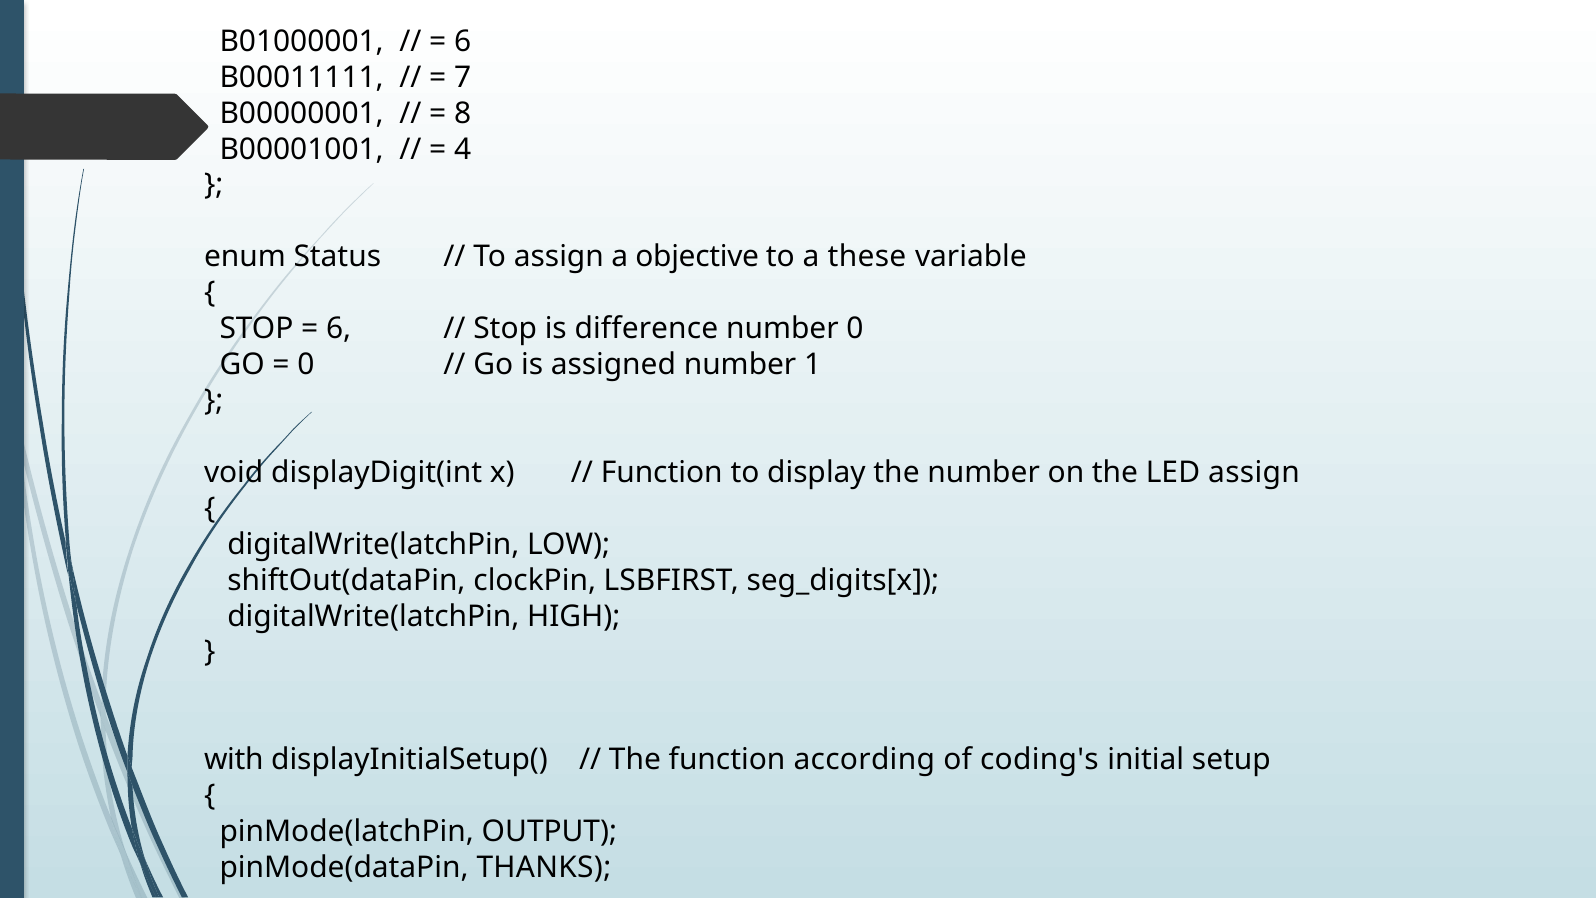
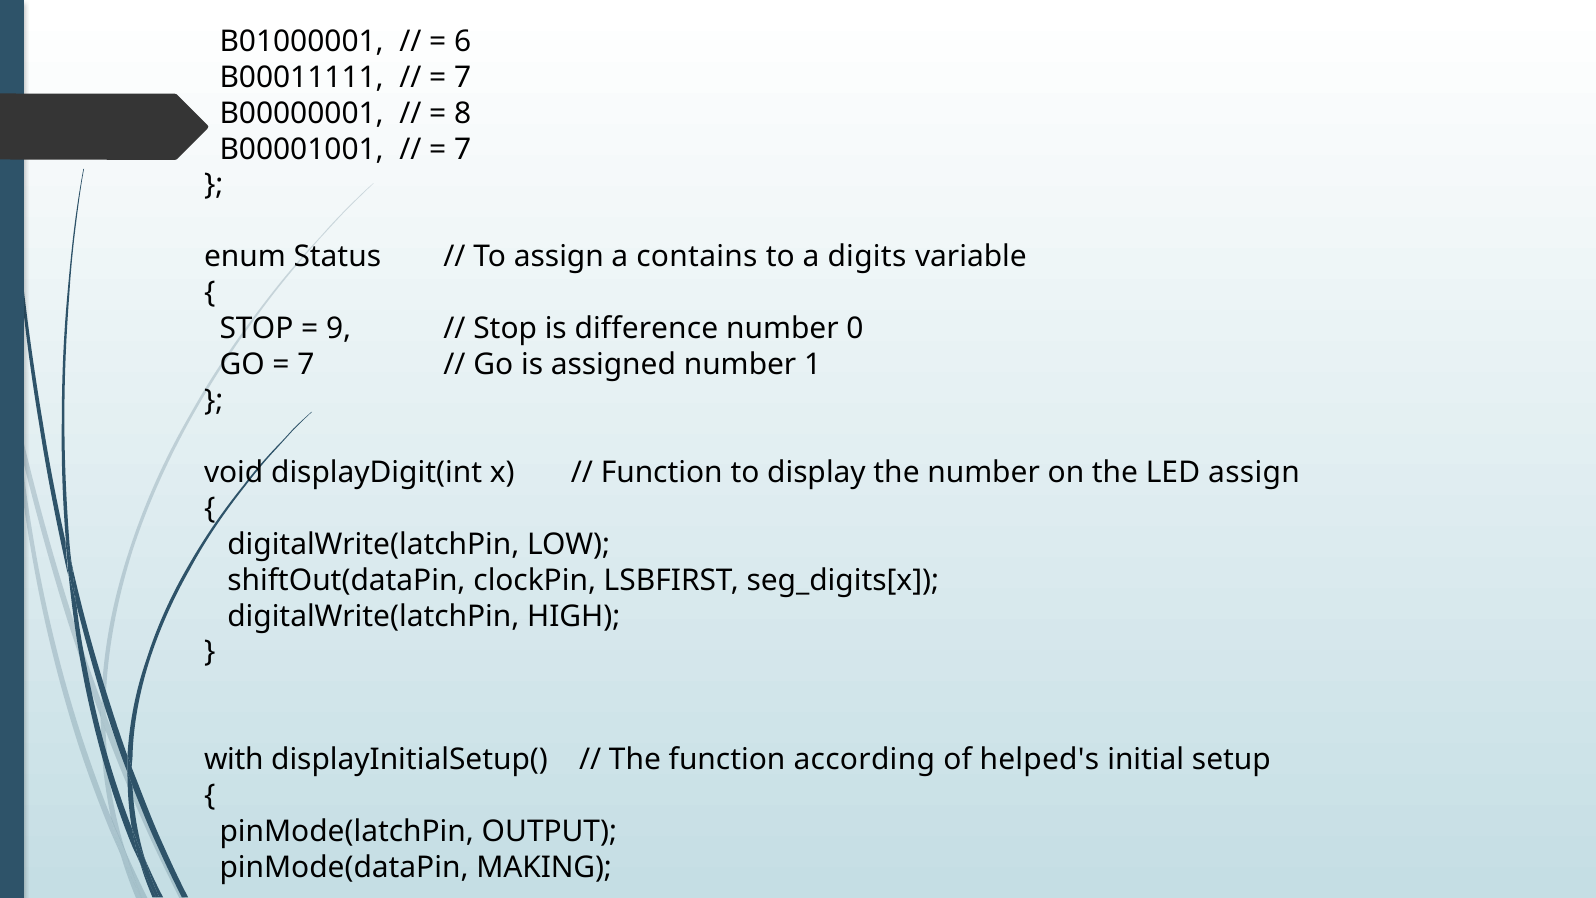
4 at (463, 149): 4 -> 7
objective: objective -> contains
these: these -> digits
6 at (339, 329): 6 -> 9
0 at (306, 365): 0 -> 7
coding's: coding's -> helped's
THANKS: THANKS -> MAKING
